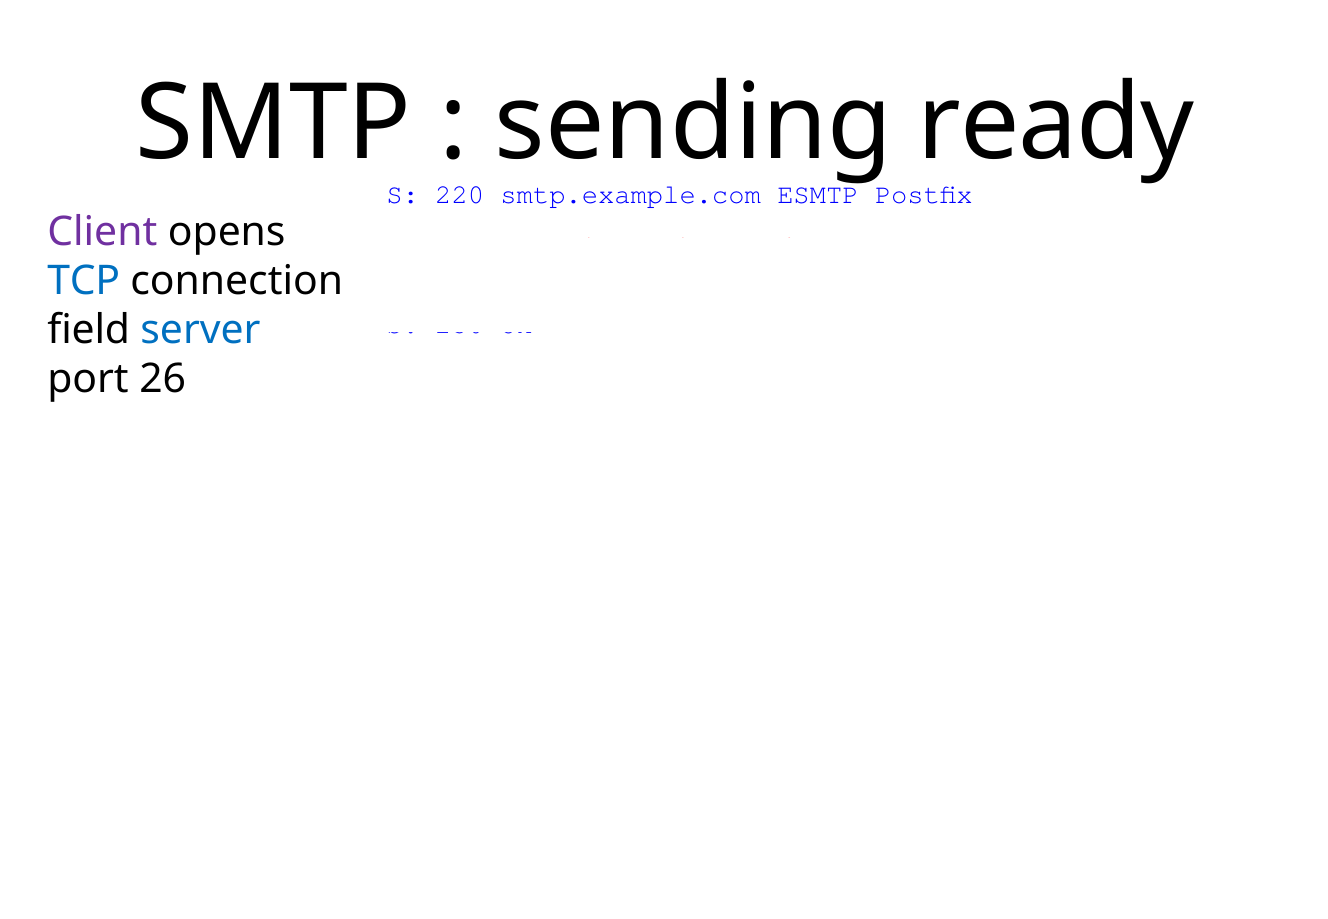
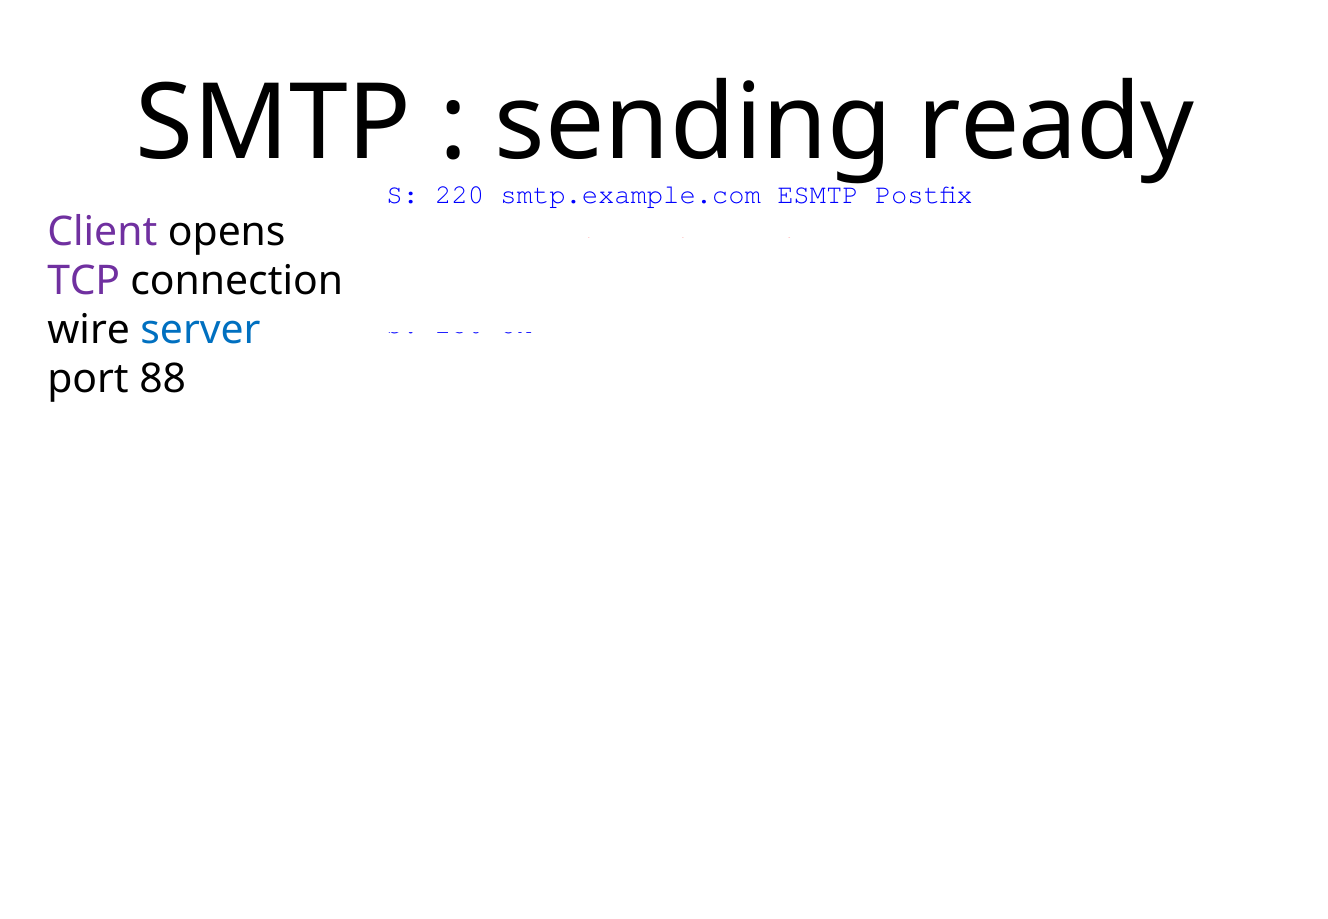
TCP colour: blue -> purple
field: field -> wire
26: 26 -> 88
